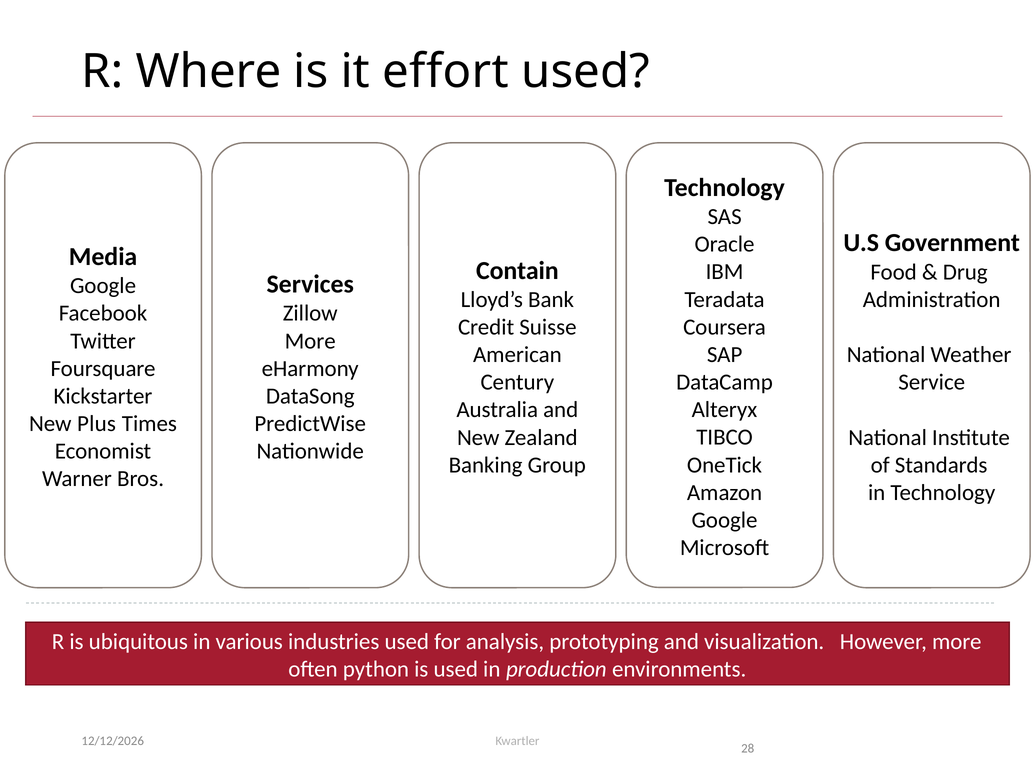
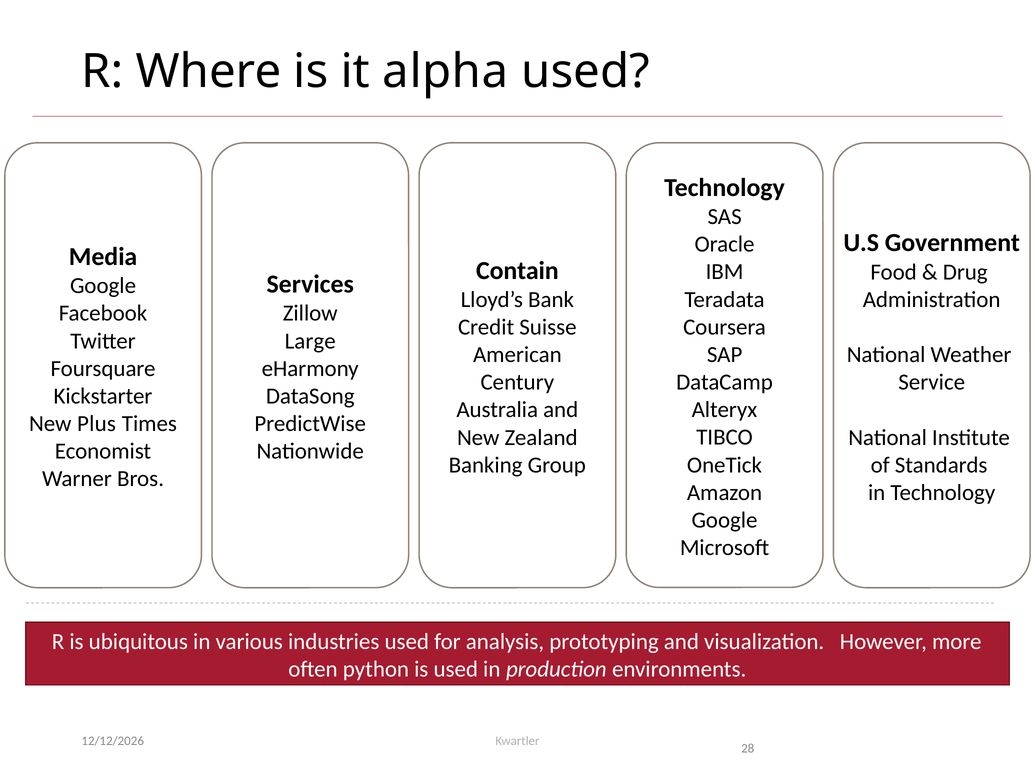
effort: effort -> alpha
More at (310, 341): More -> Large
